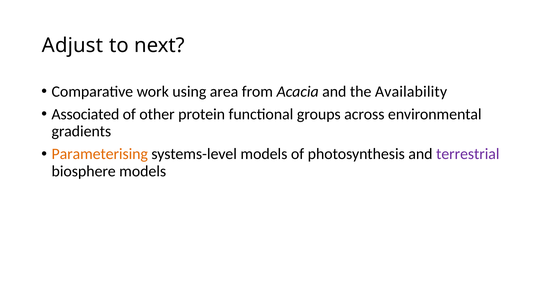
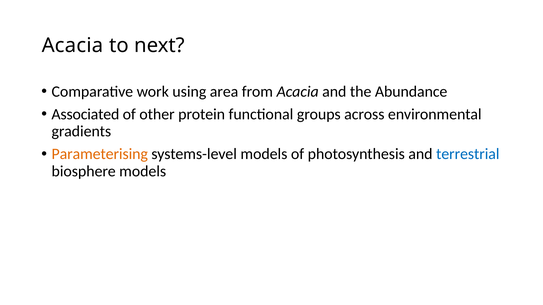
Adjust at (73, 46): Adjust -> Acacia
Availability: Availability -> Abundance
terrestrial colour: purple -> blue
